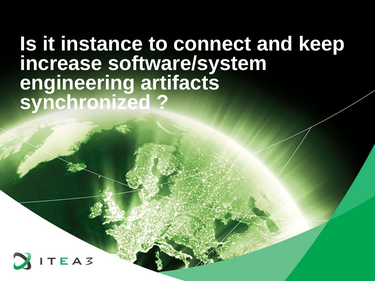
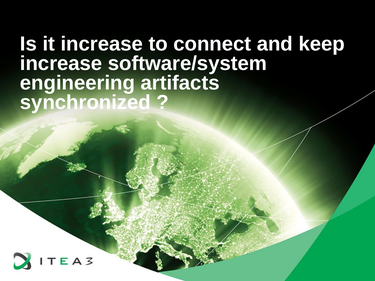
it instance: instance -> increase
